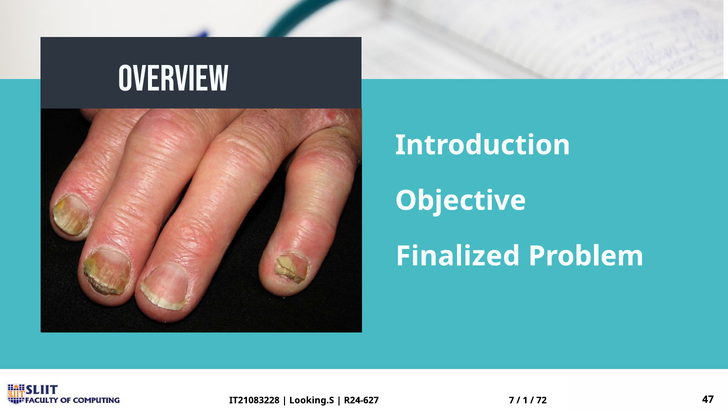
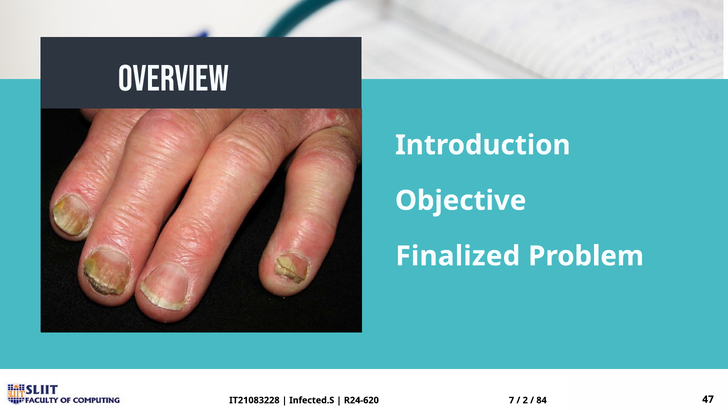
Looking.S: Looking.S -> Infected.S
R24-627: R24-627 -> R24-620
1: 1 -> 2
72: 72 -> 84
